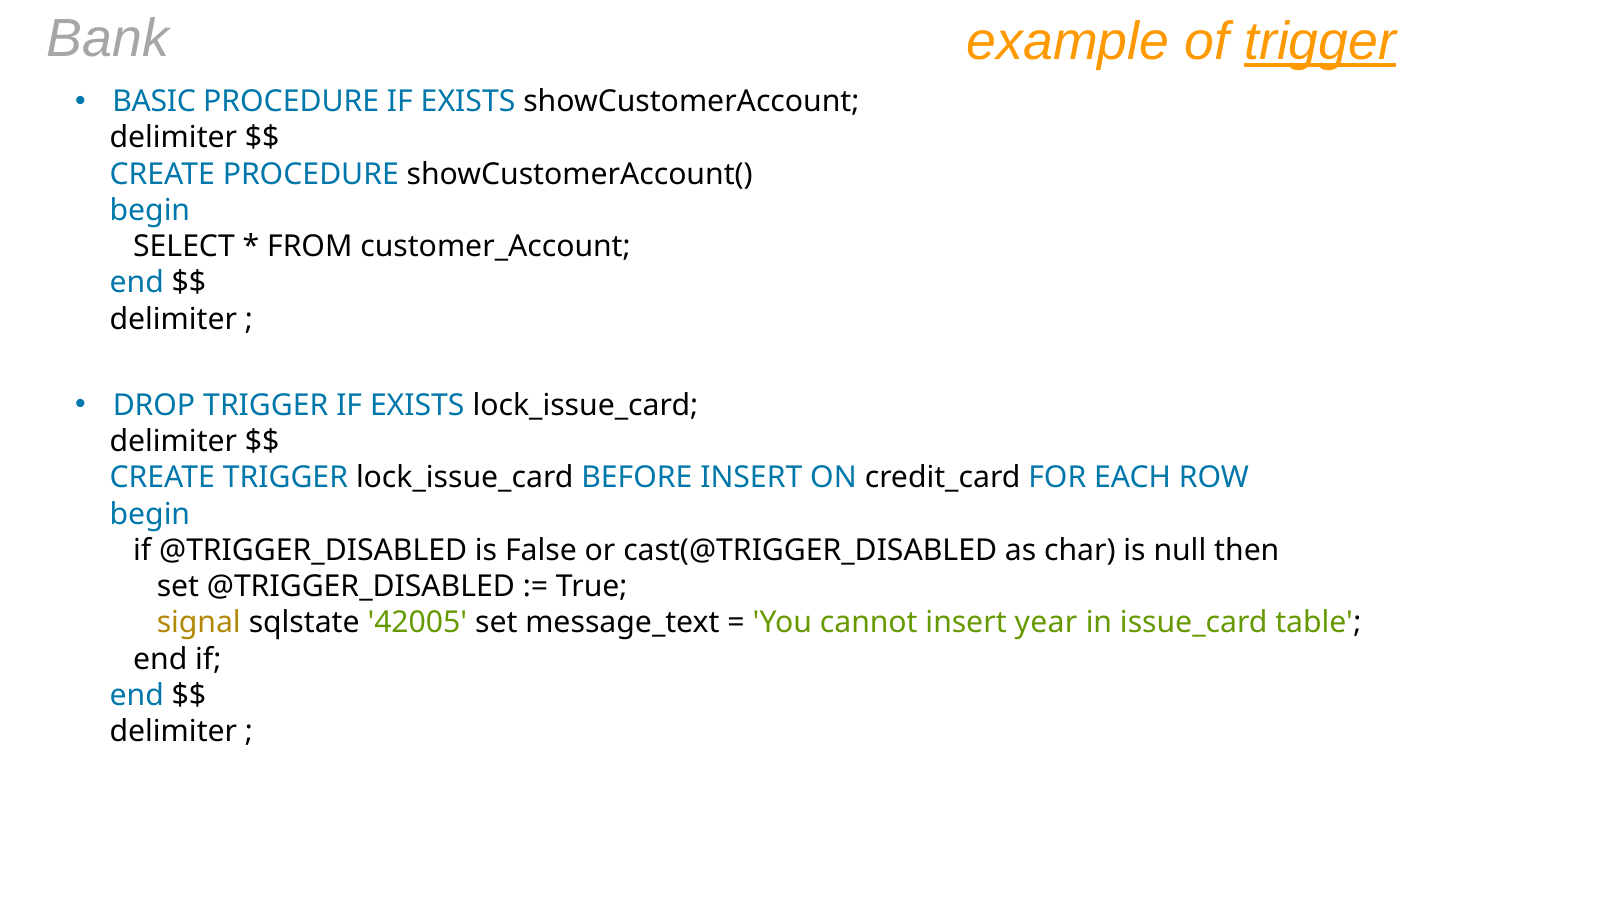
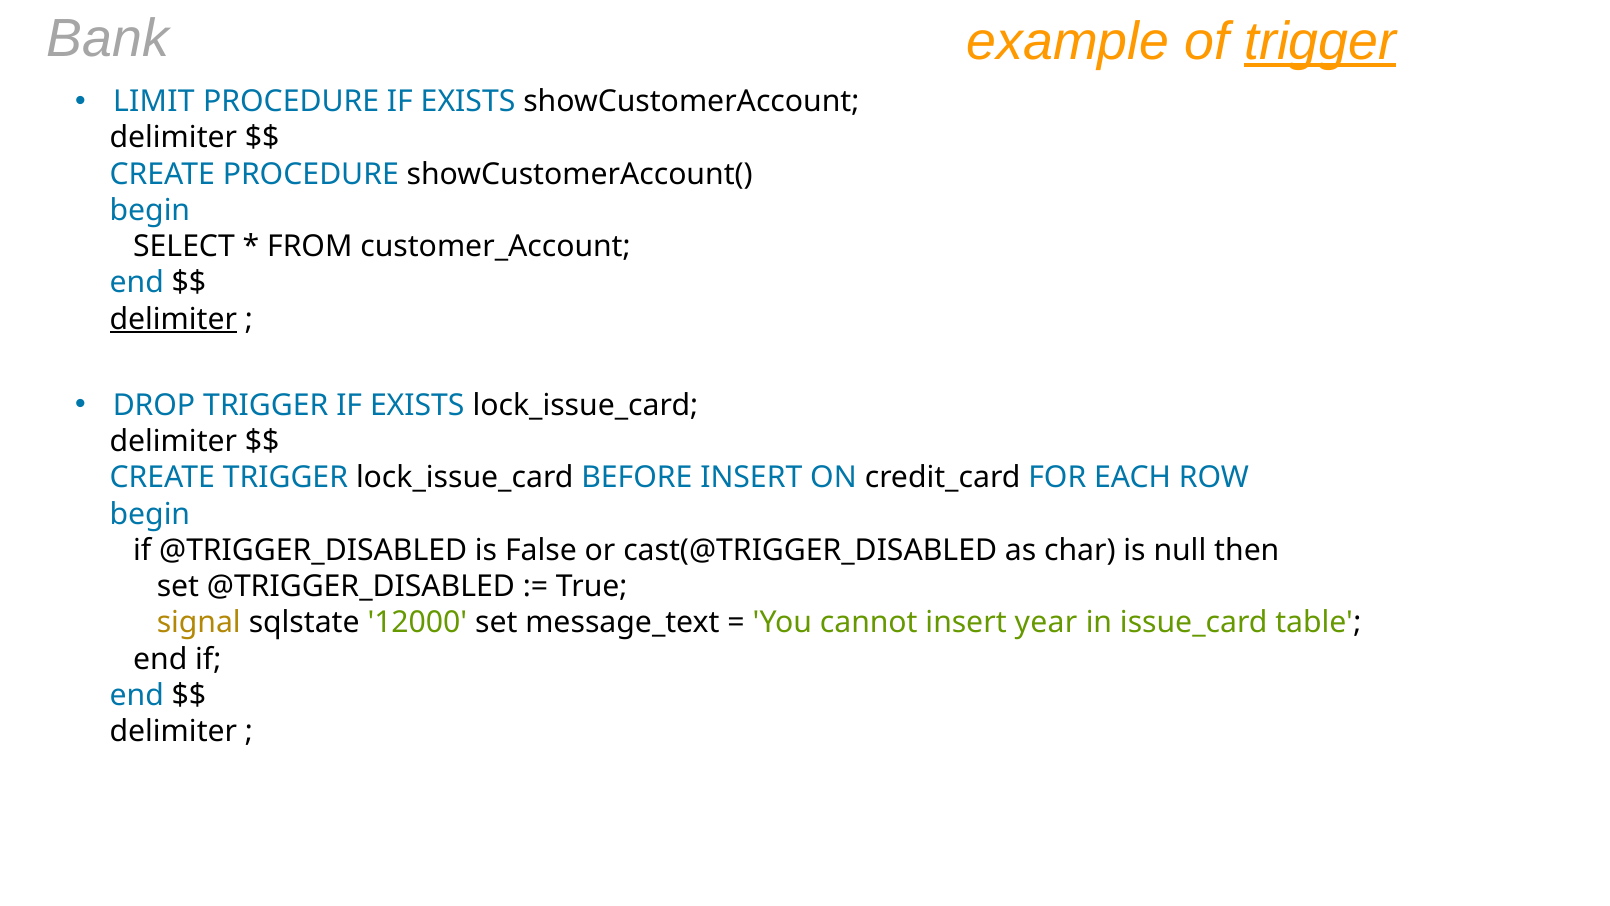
BASIC: BASIC -> LIMIT
delimiter at (173, 319) underline: none -> present
42005: 42005 -> 12000
